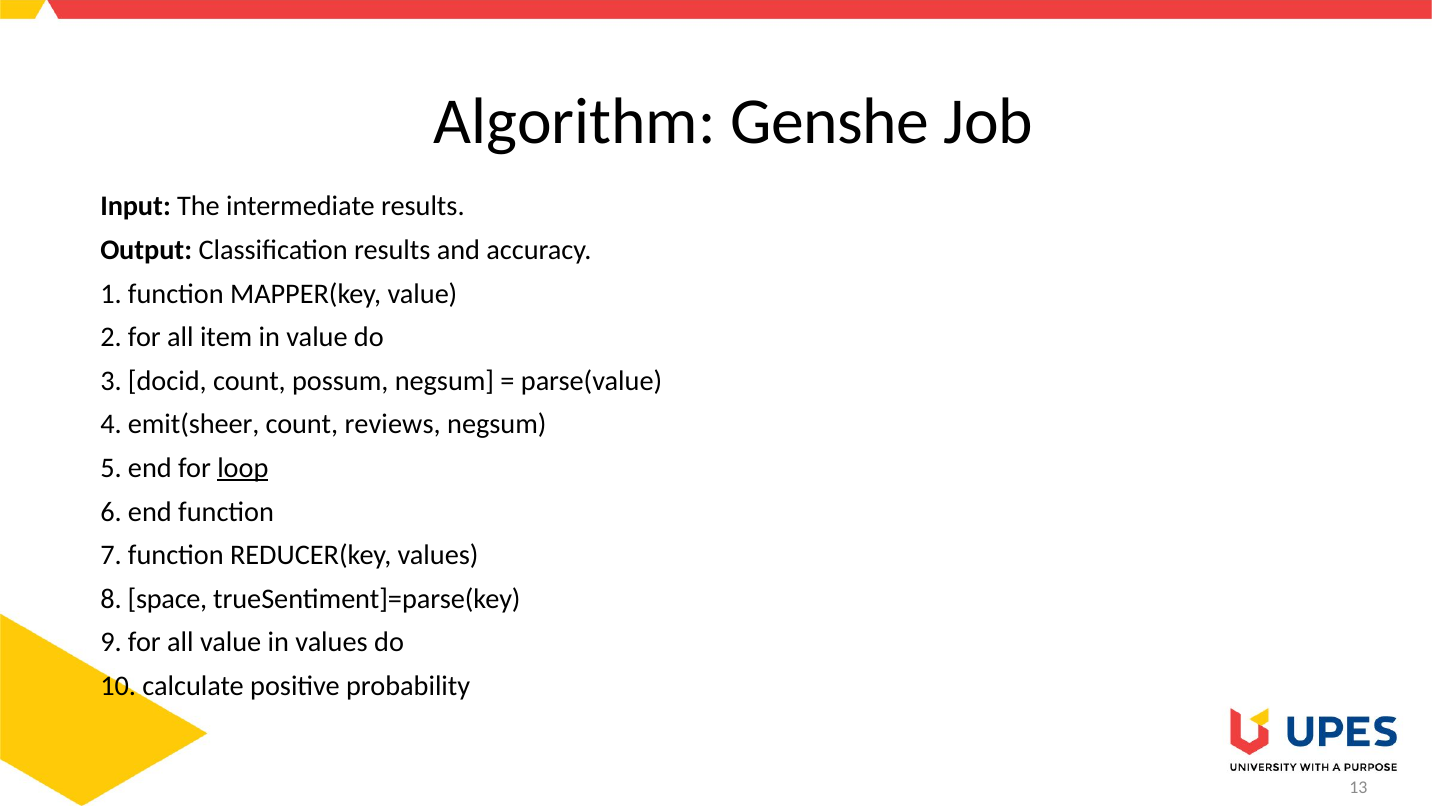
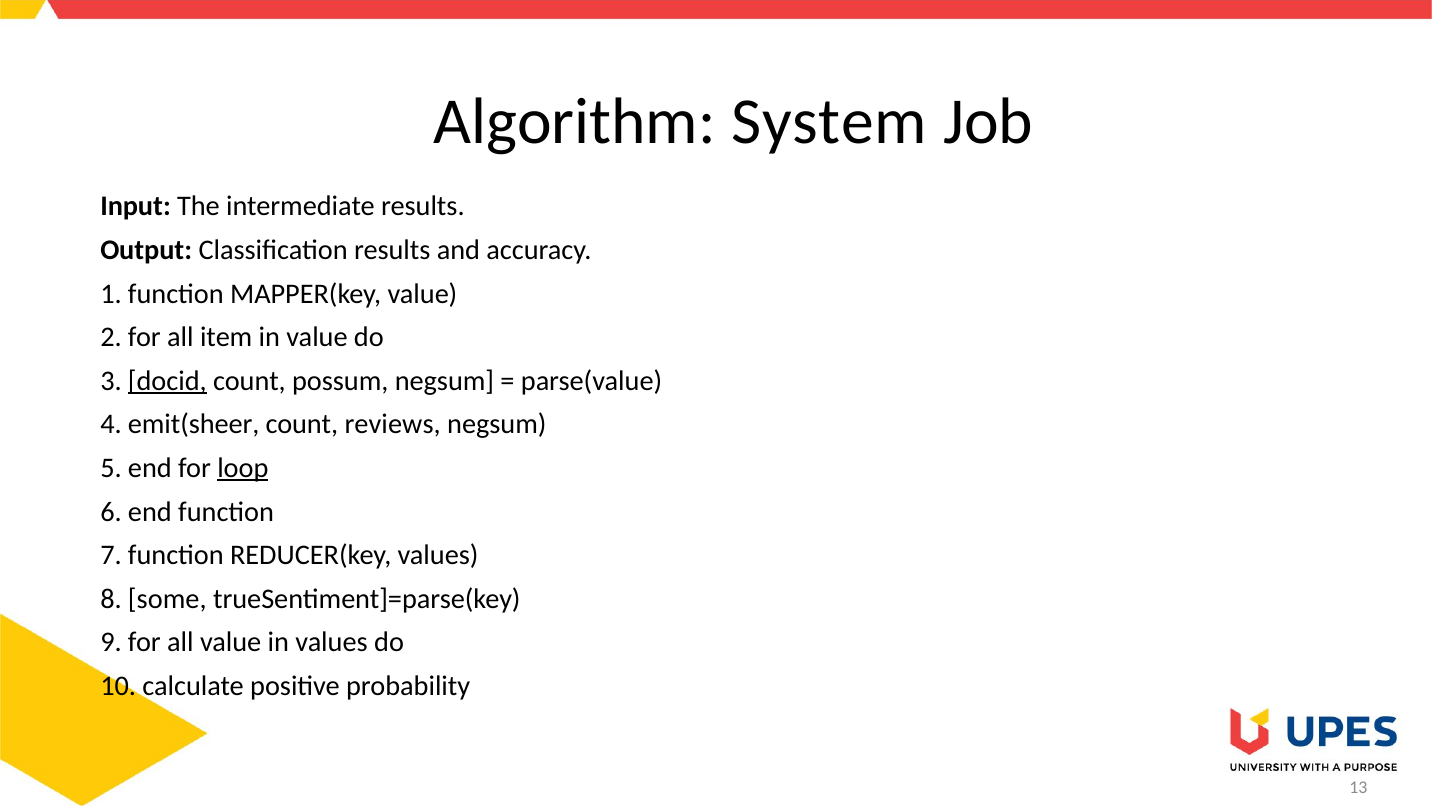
Genshe: Genshe -> System
docid underline: none -> present
space: space -> some
